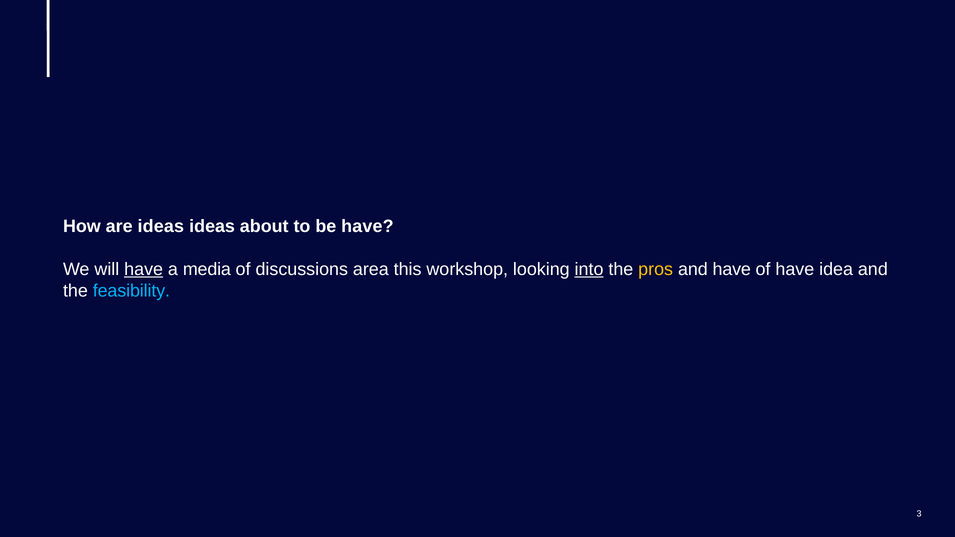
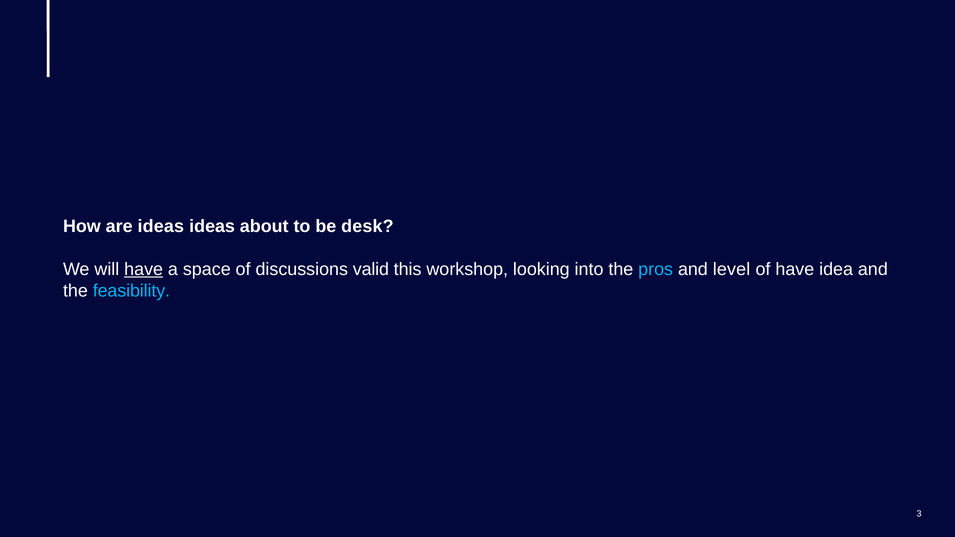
be have: have -> desk
media: media -> space
area: area -> valid
into underline: present -> none
pros colour: yellow -> light blue
and have: have -> level
